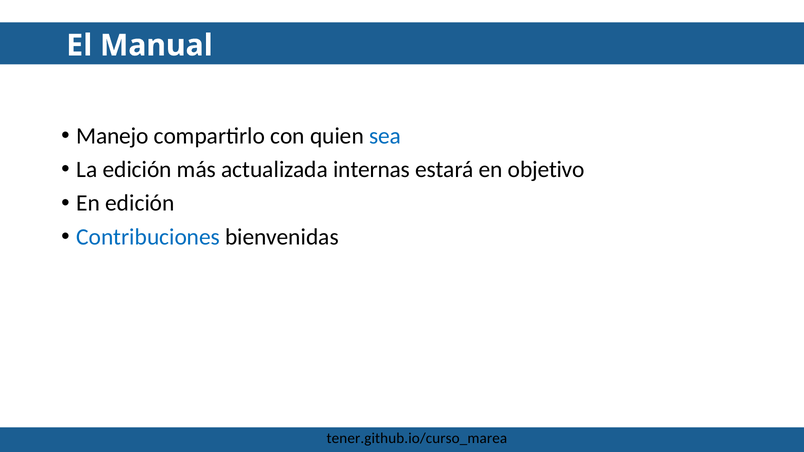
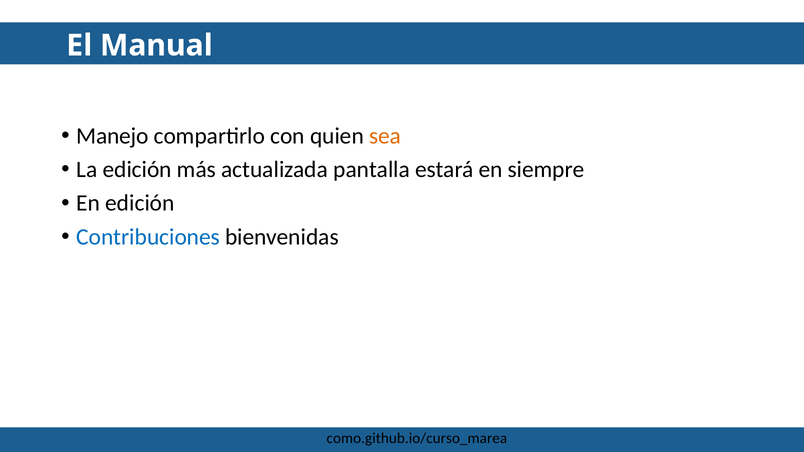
sea colour: blue -> orange
internas: internas -> pantalla
objetivo: objetivo -> siempre
tener.github.io/curso_marea: tener.github.io/curso_marea -> como.github.io/curso_marea
